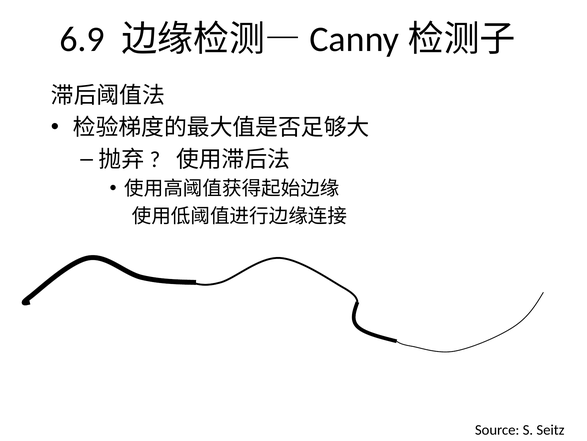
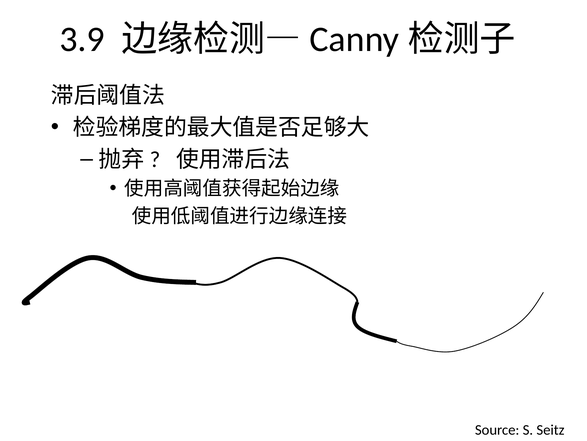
6.9: 6.9 -> 3.9
